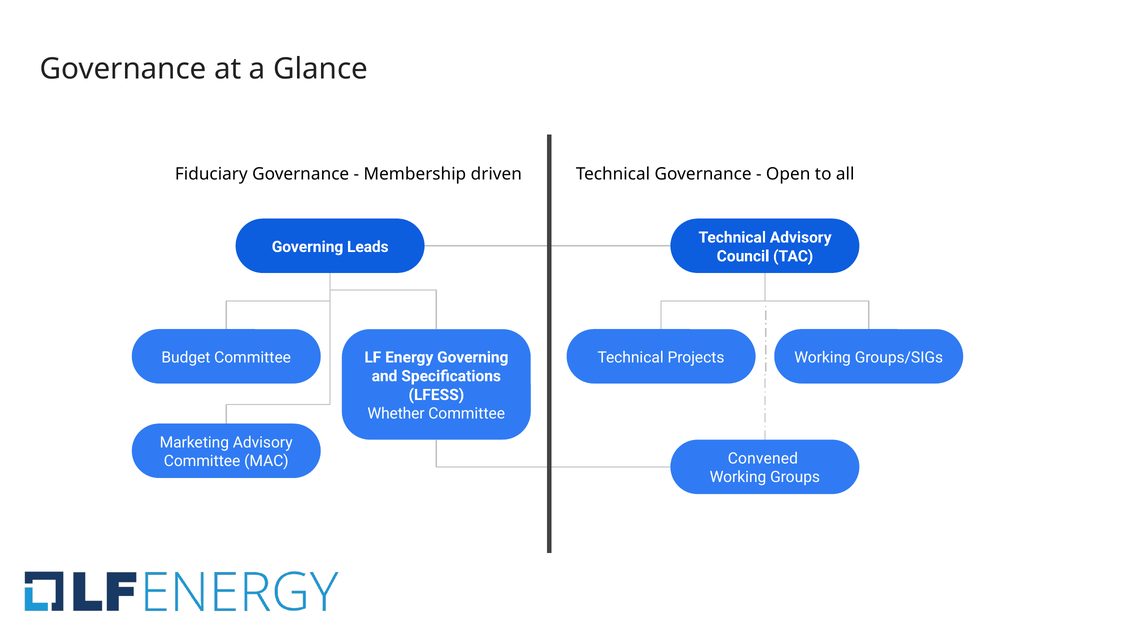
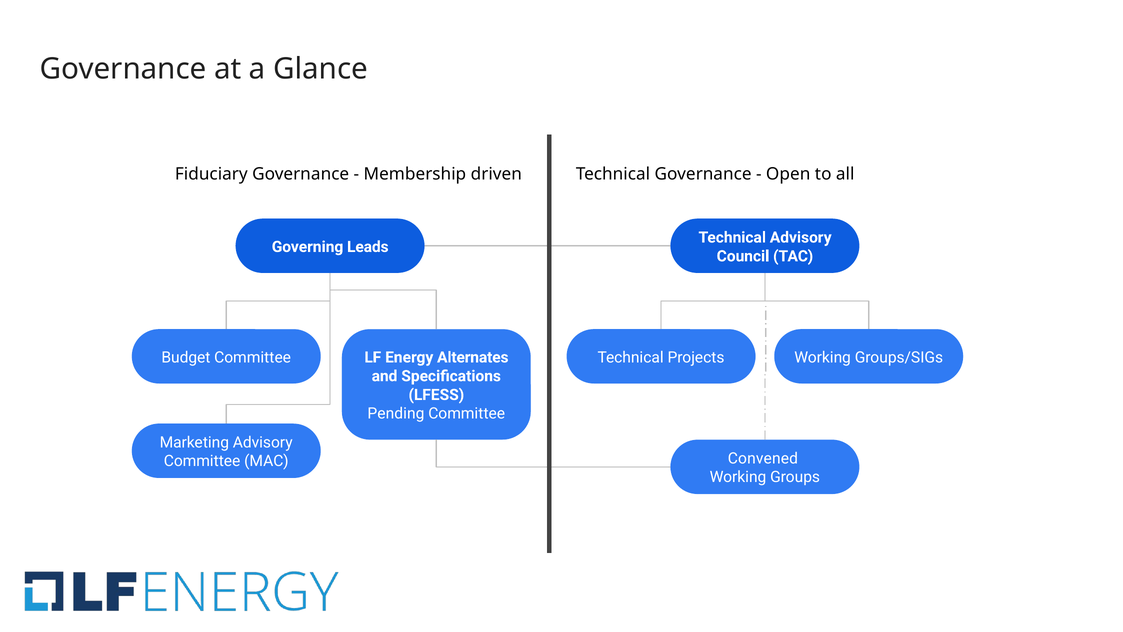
Energy Governing: Governing -> Alternates
Whether: Whether -> Pending
